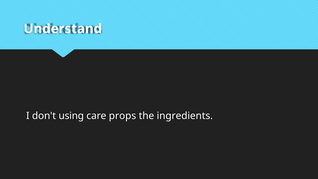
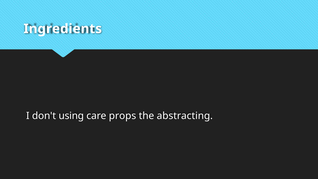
Understand: Understand -> Ingredients
ingredients: ingredients -> abstracting
